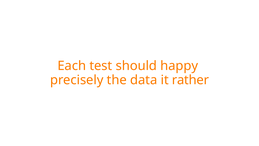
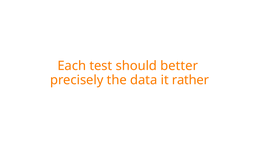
happy: happy -> better
